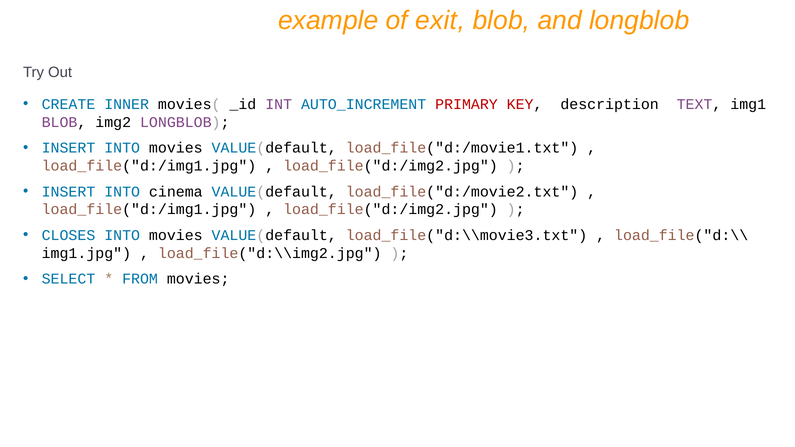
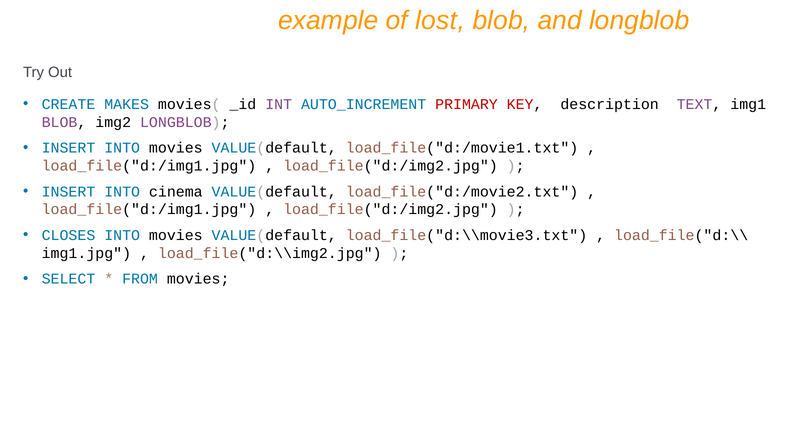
exit: exit -> lost
INNER: INNER -> MAKES
